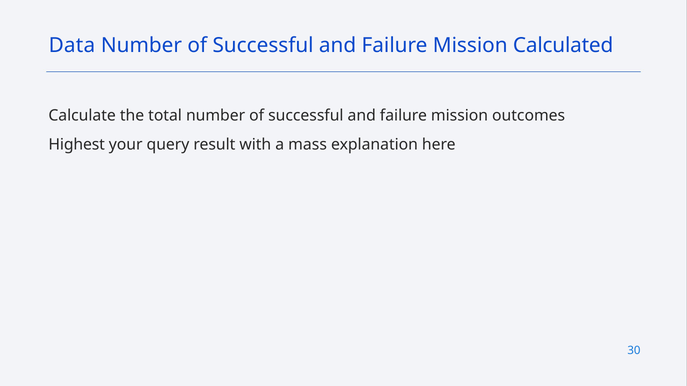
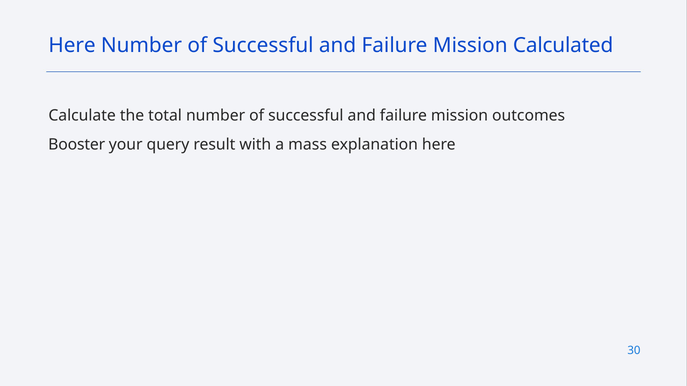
Data at (72, 46): Data -> Here
Highest: Highest -> Booster
